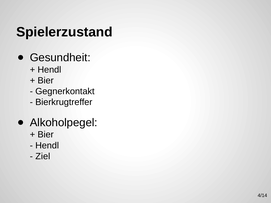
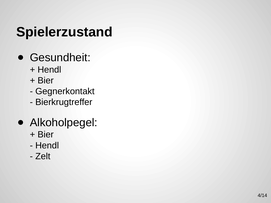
Ziel: Ziel -> Zelt
